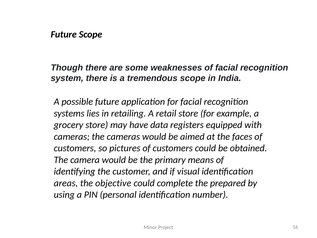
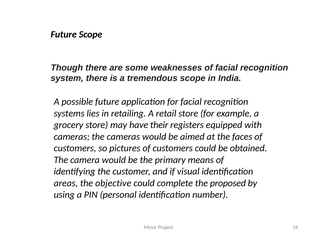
data: data -> their
prepared: prepared -> proposed
